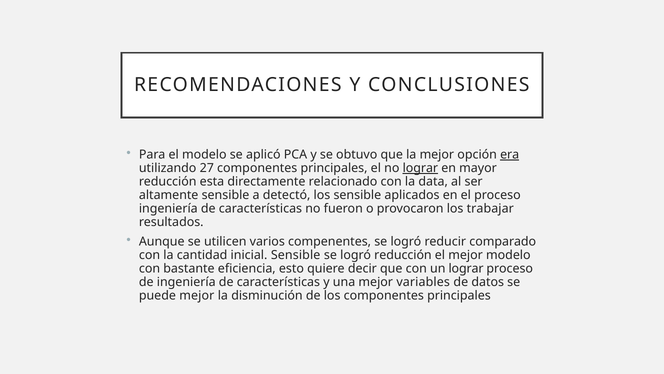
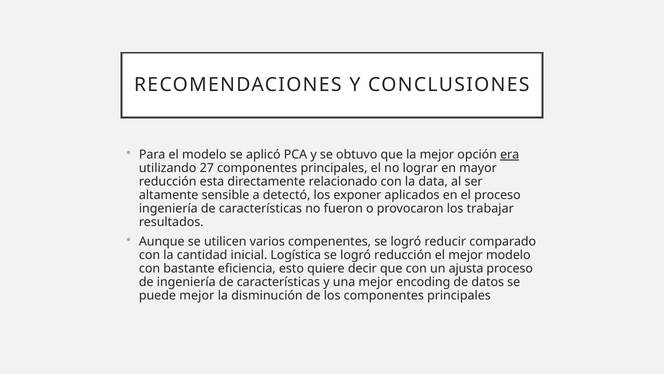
lograr at (420, 168) underline: present -> none
los sensible: sensible -> exponer
inicial Sensible: Sensible -> Logística
un lograr: lograr -> ajusta
variables: variables -> encoding
